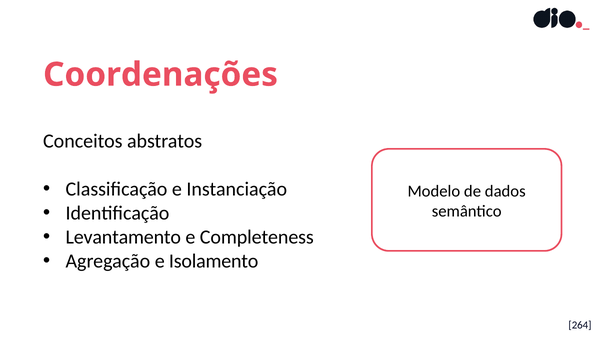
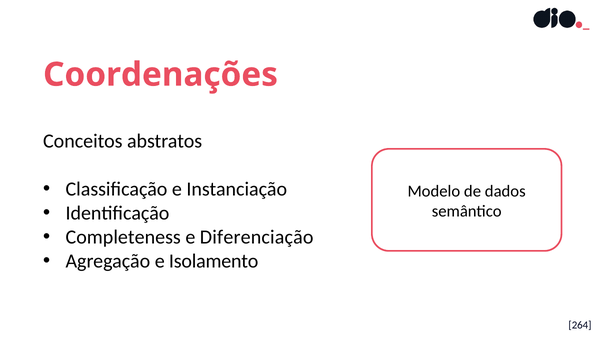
Levantamento: Levantamento -> Completeness
Completeness: Completeness -> Diferenciação
